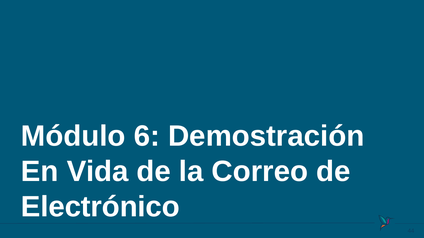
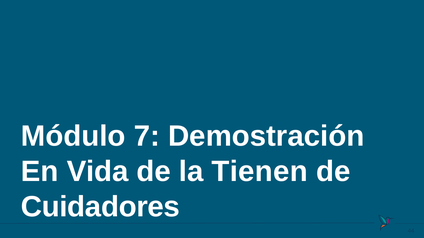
6: 6 -> 7
Correo: Correo -> Tienen
Electrónico: Electrónico -> Cuidadores
